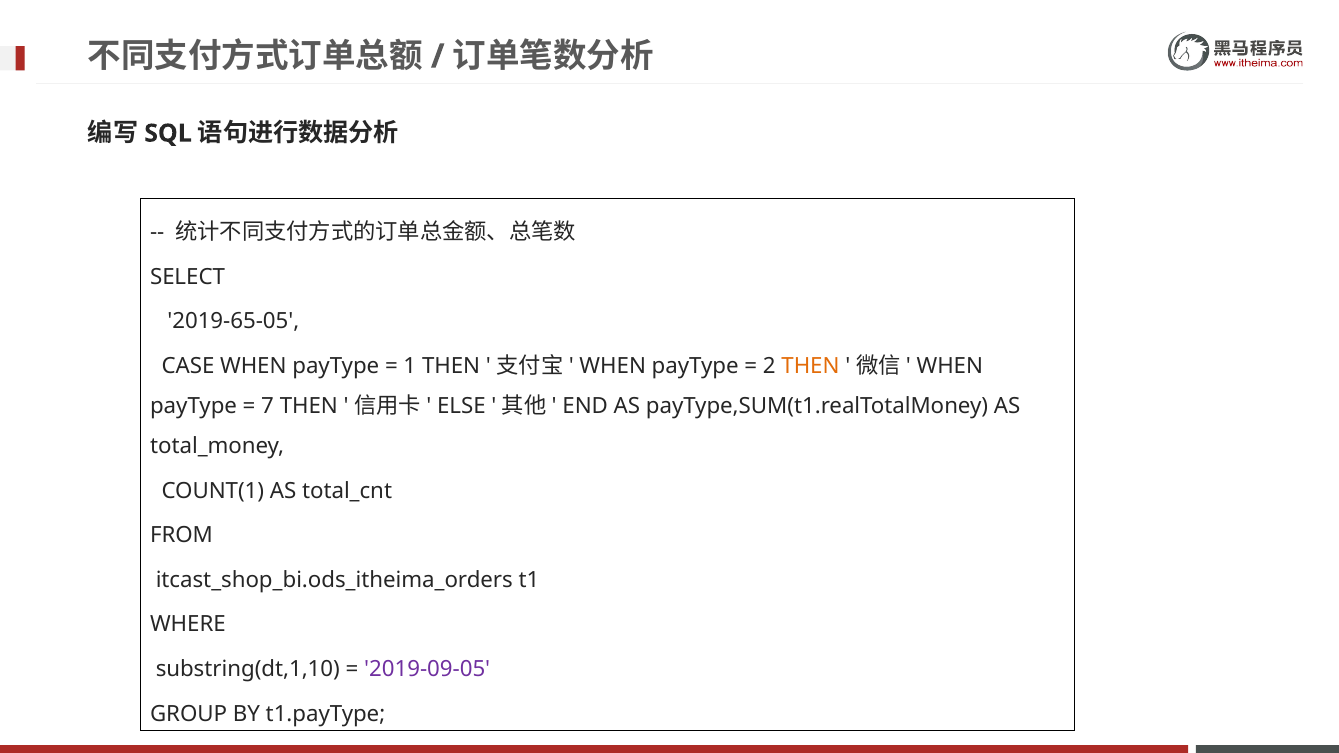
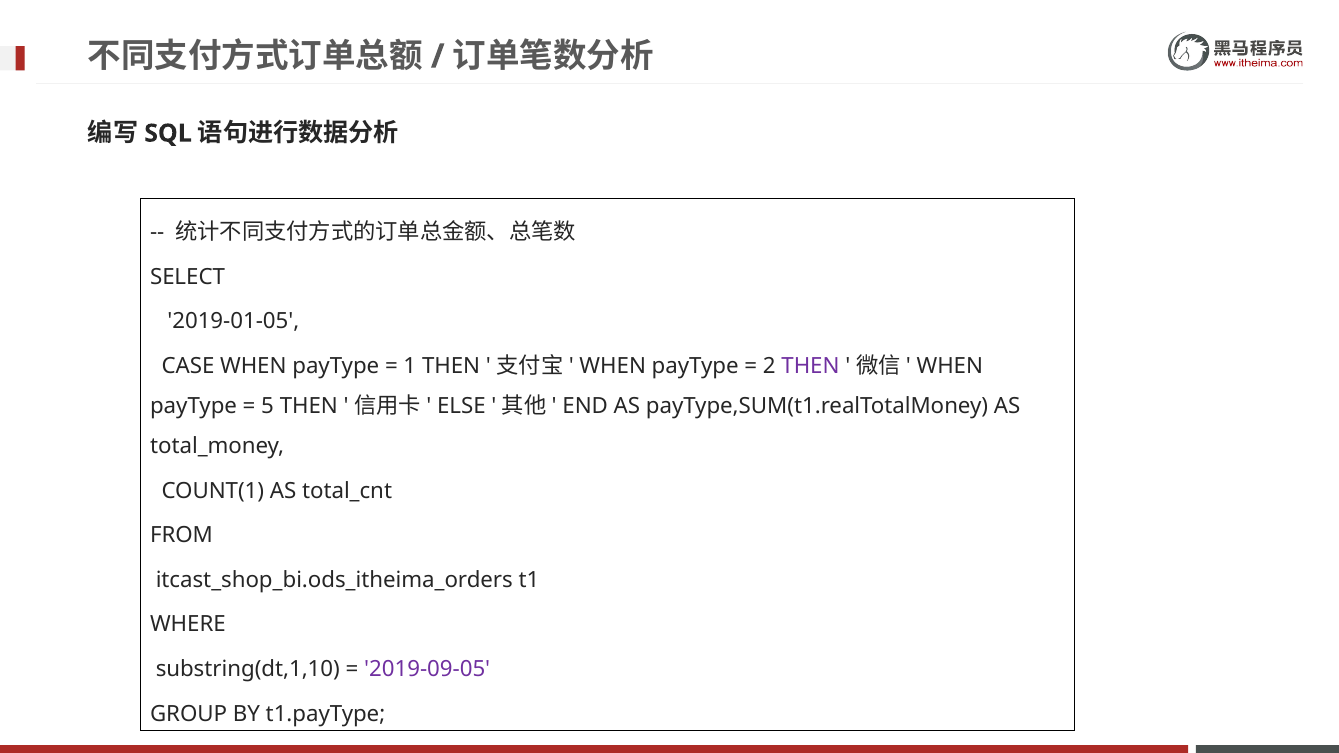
2019-65-05: 2019-65-05 -> 2019-01-05
THEN at (810, 366) colour: orange -> purple
7: 7 -> 5
